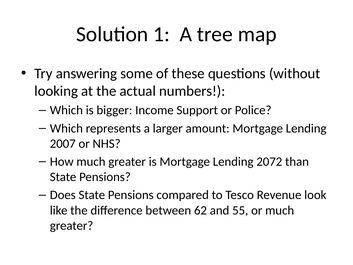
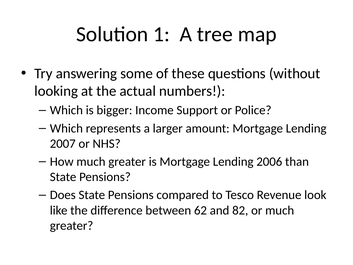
2072: 2072 -> 2006
55: 55 -> 82
